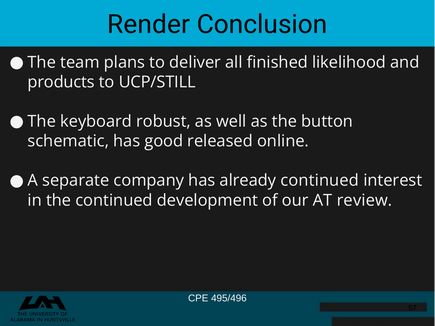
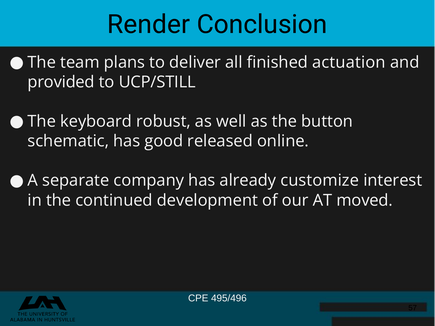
likelihood: likelihood -> actuation
products: products -> provided
already continued: continued -> customize
review: review -> moved
